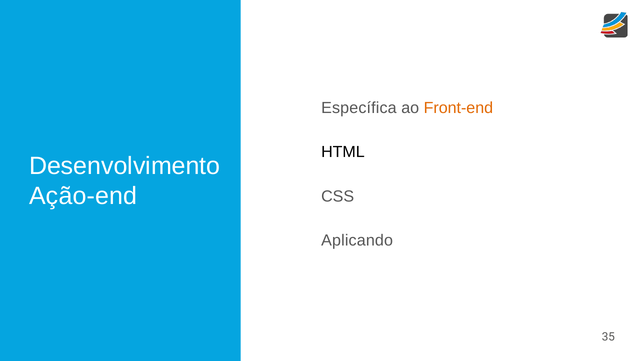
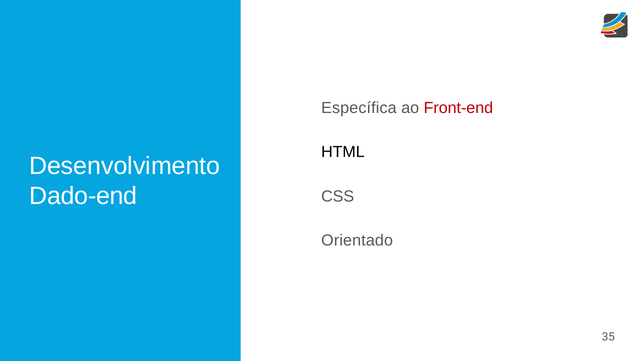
Front-end colour: orange -> red
Ação-end: Ação-end -> Dado-end
Aplicando: Aplicando -> Orientado
